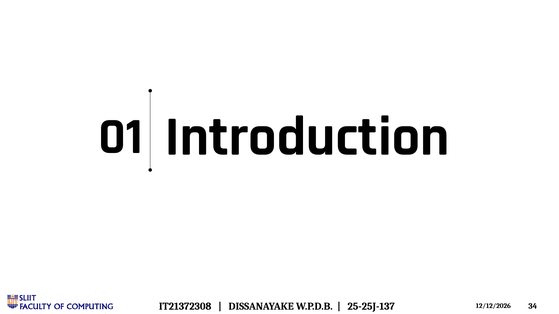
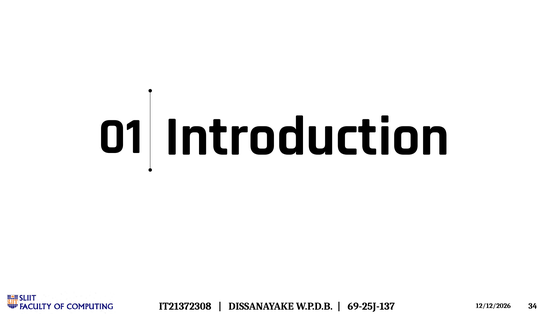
25-25J-137: 25-25J-137 -> 69-25J-137
